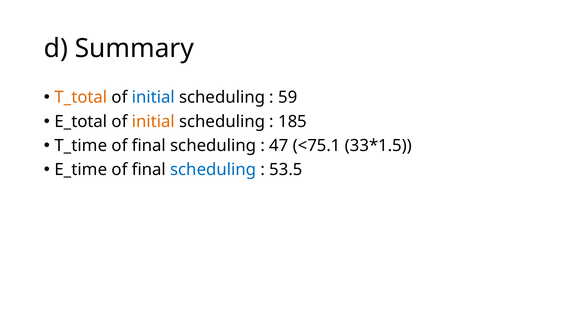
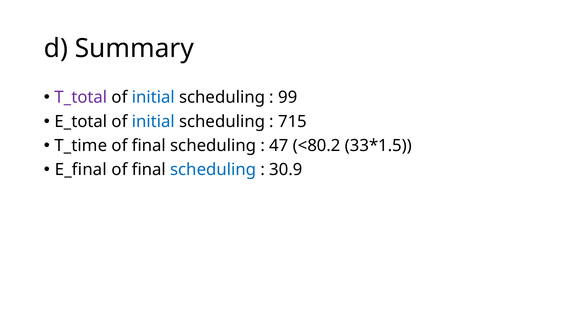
T_total colour: orange -> purple
59: 59 -> 99
initial at (153, 121) colour: orange -> blue
185: 185 -> 715
<75.1: <75.1 -> <80.2
E_time: E_time -> E_final
53.5: 53.5 -> 30.9
